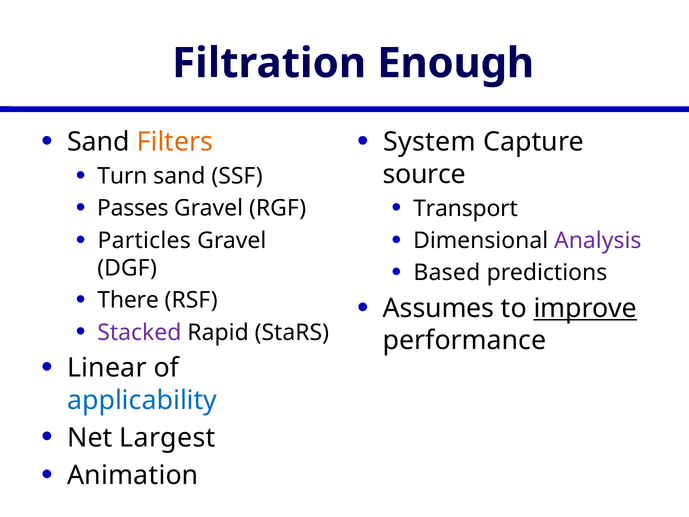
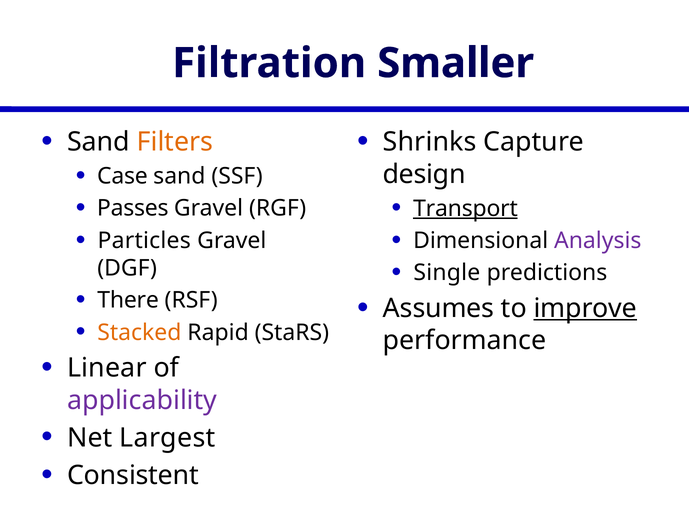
Enough: Enough -> Smaller
System: System -> Shrinks
Turn: Turn -> Case
source: source -> design
Transport underline: none -> present
Based: Based -> Single
Stacked colour: purple -> orange
applicability colour: blue -> purple
Animation: Animation -> Consistent
